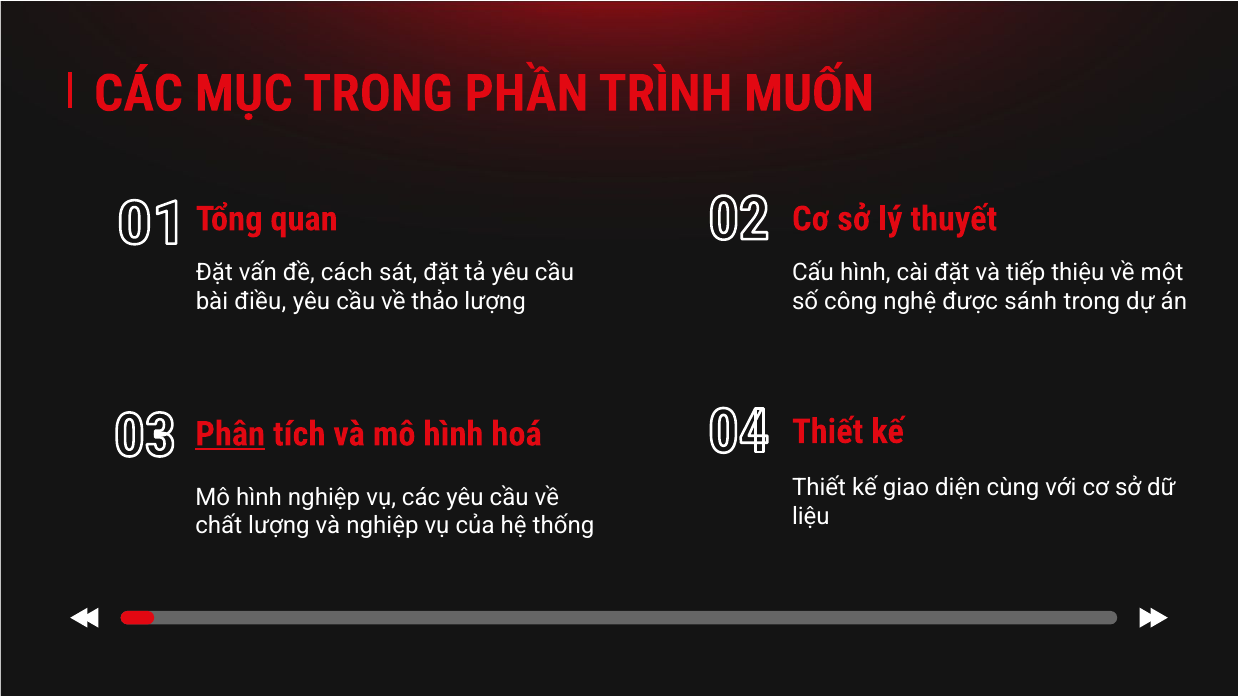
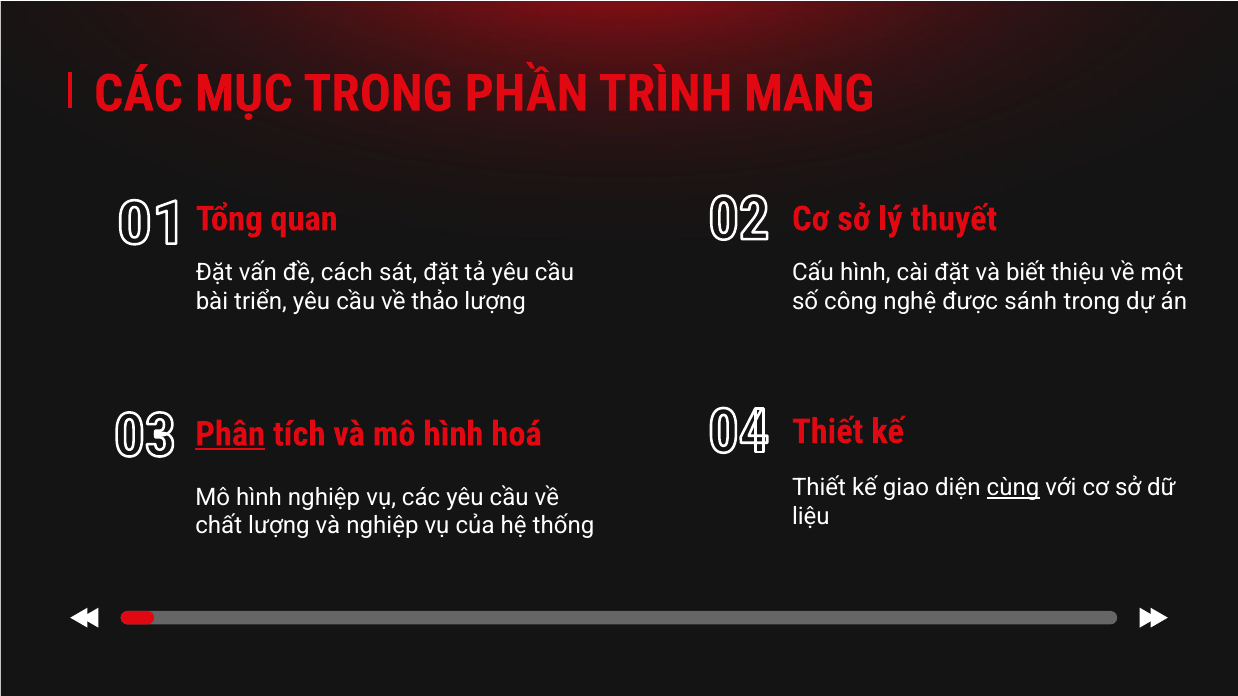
MUỐN: MUỐN -> MANG
tiếp: tiếp -> biết
điều: điều -> triển
cùng underline: none -> present
